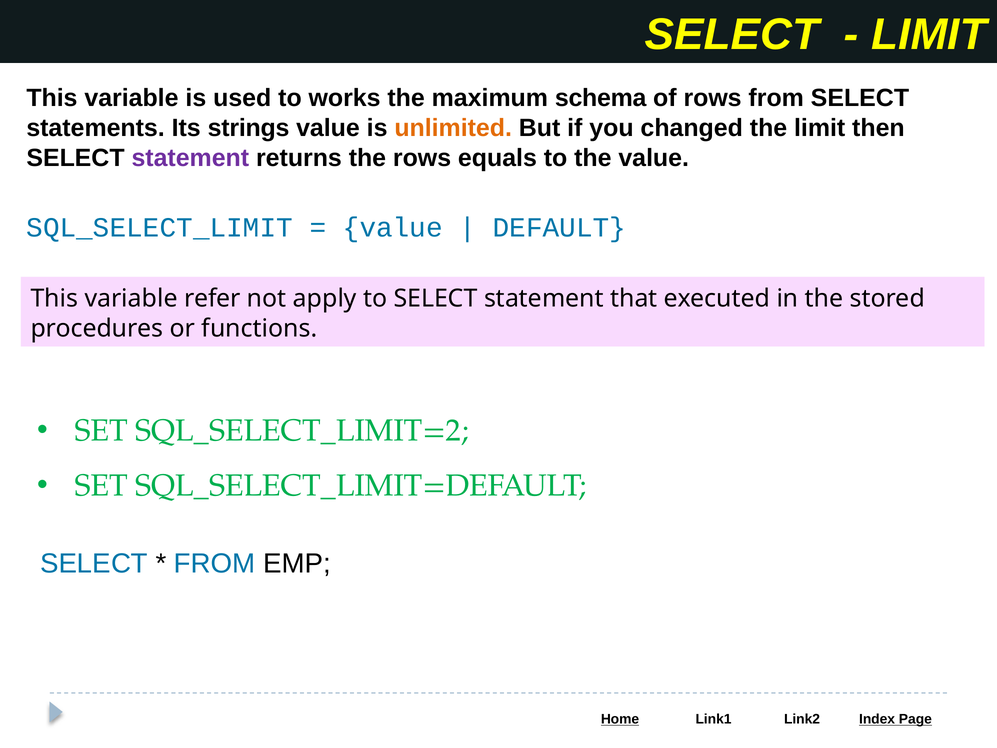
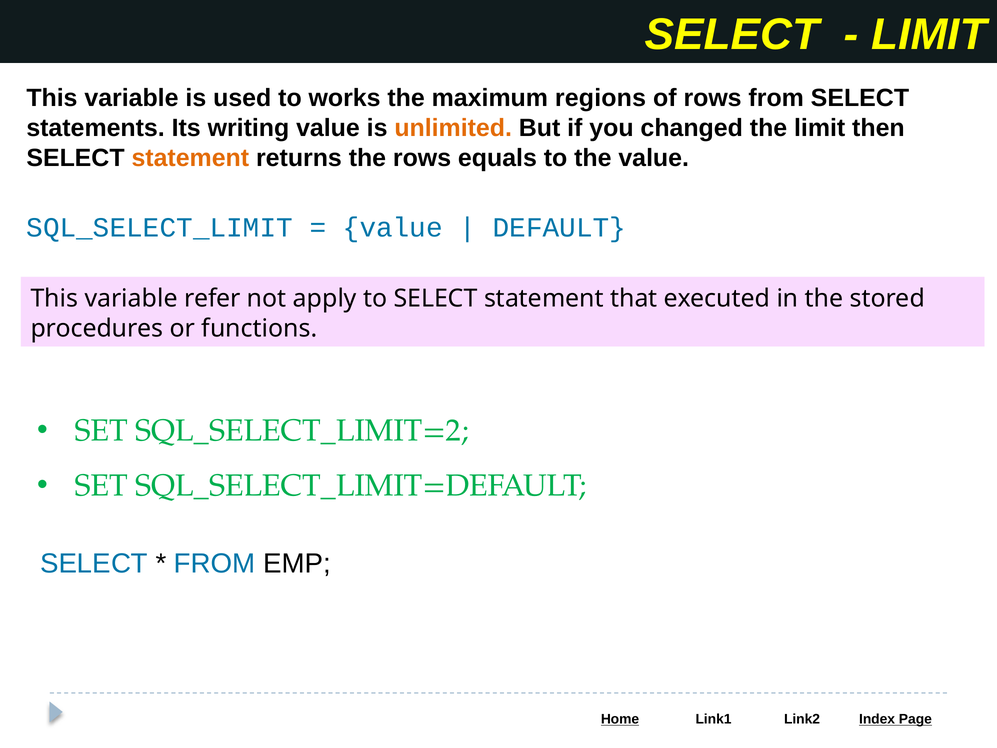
schema: schema -> regions
strings: strings -> writing
statement at (190, 158) colour: purple -> orange
